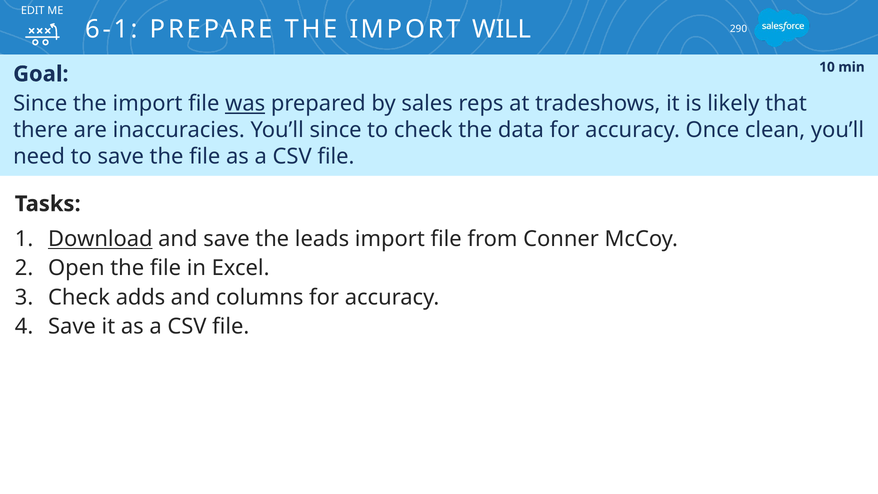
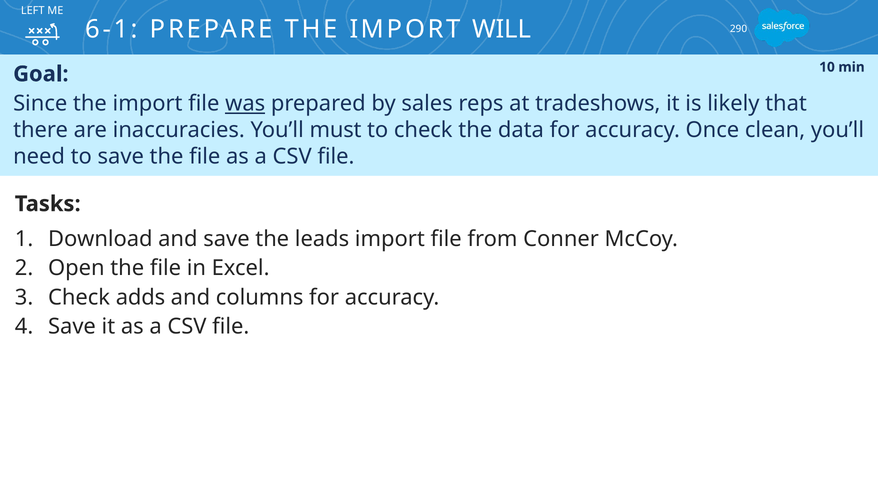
EDIT: EDIT -> LEFT
You’ll since: since -> must
Download underline: present -> none
